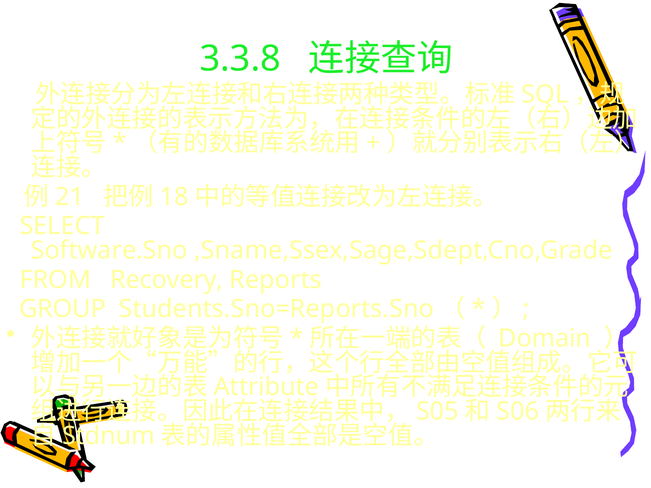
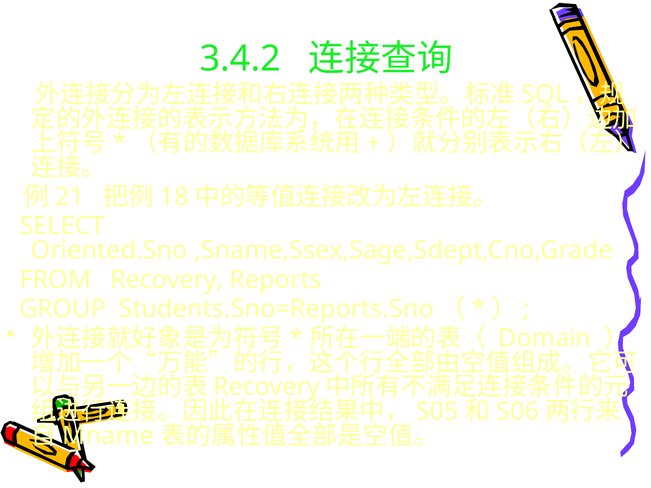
3.3.8: 3.3.8 -> 3.4.2
Software.Sno: Software.Sno -> Oriented.Sno
Attribute at (267, 387): Attribute -> Recovery
Stdnum: Stdnum -> Mname
